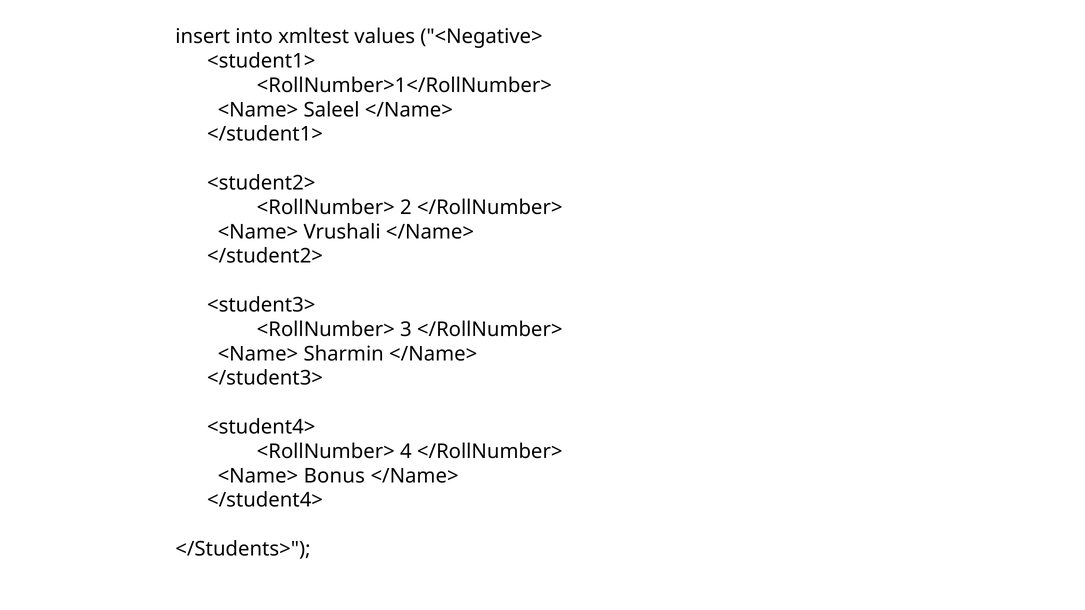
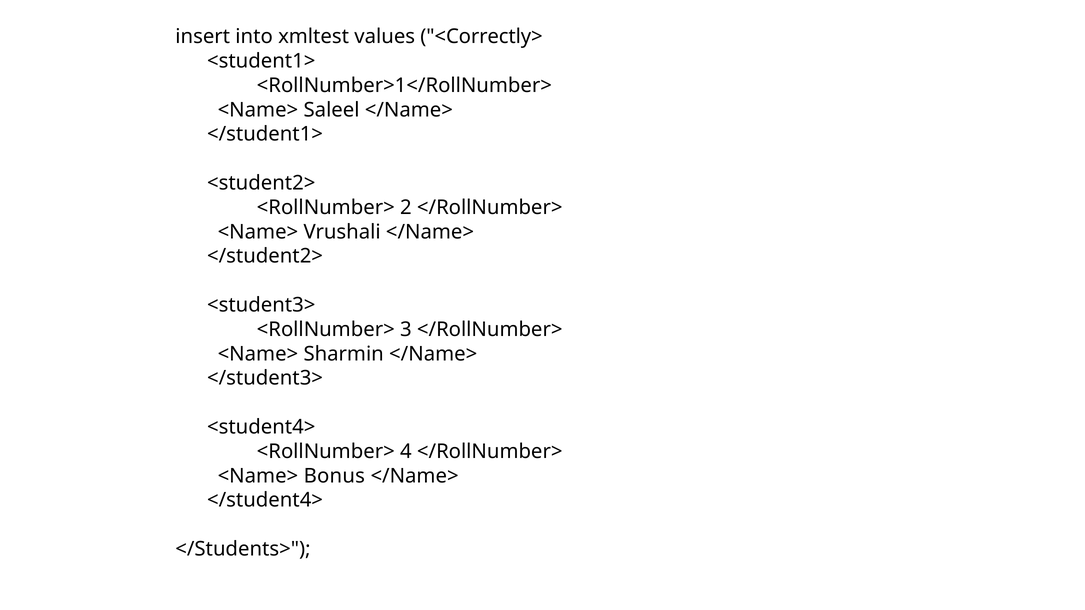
<Negative>: <Negative> -> <Correctly>
